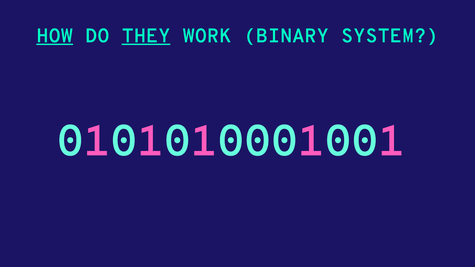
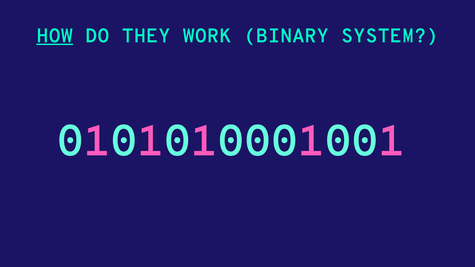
THEY underline: present -> none
